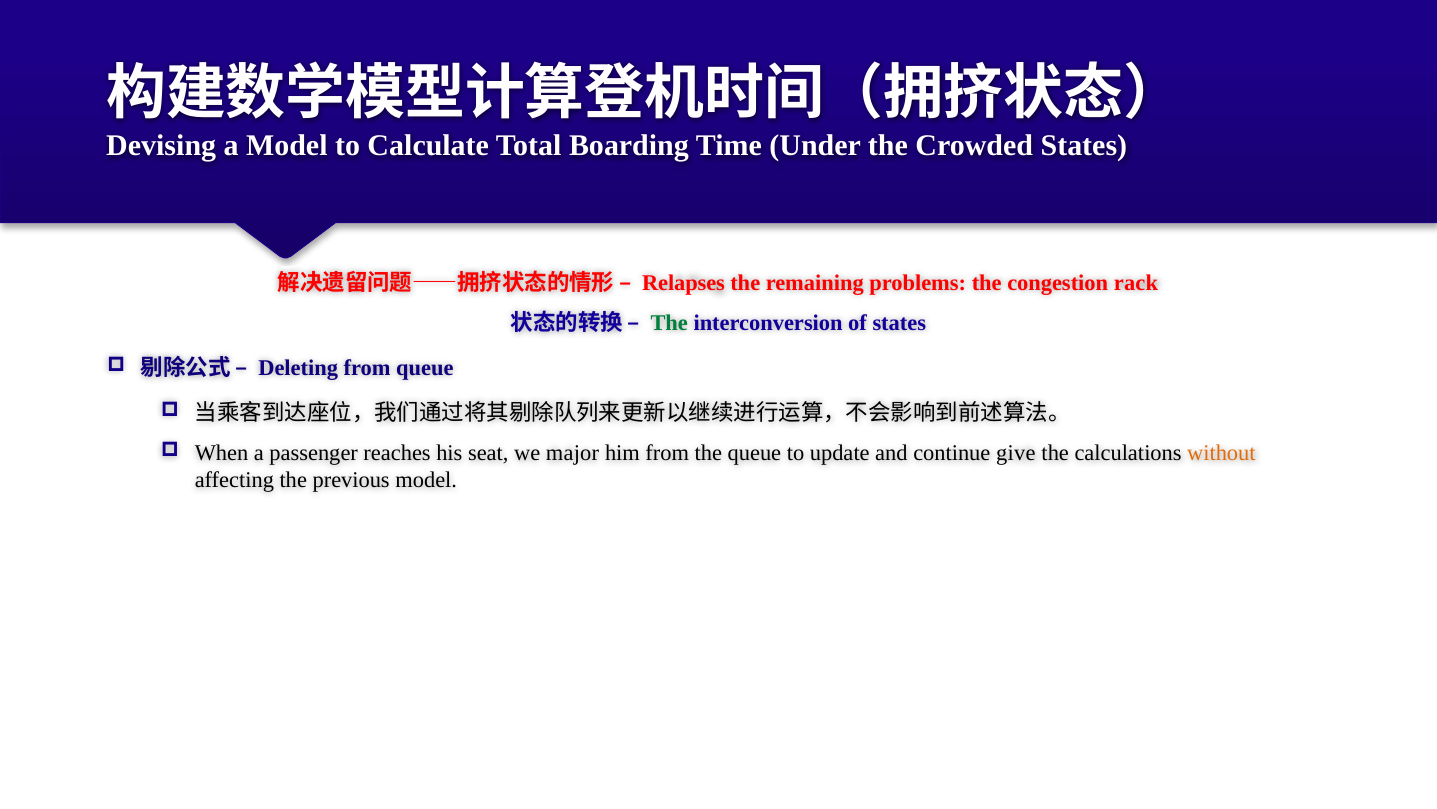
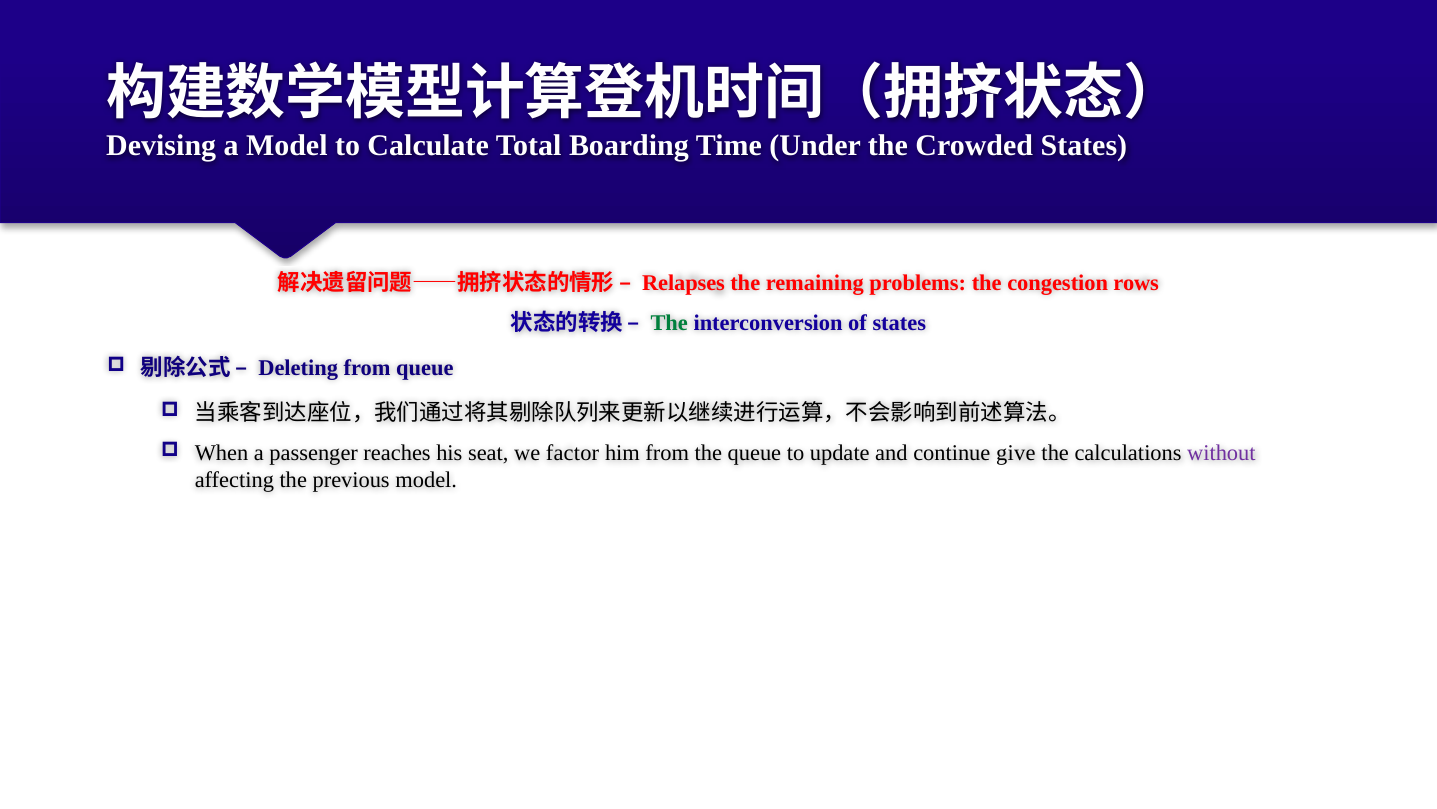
rack: rack -> rows
major: major -> factor
without colour: orange -> purple
